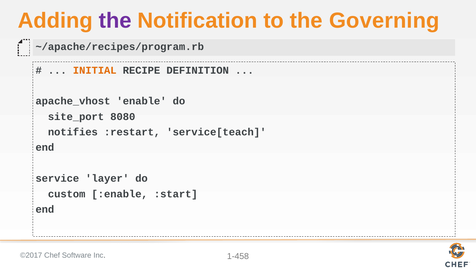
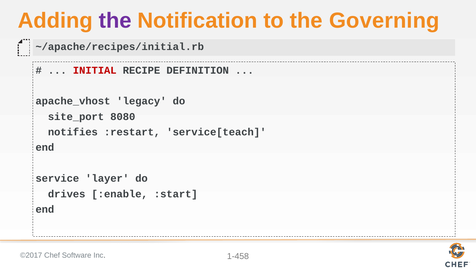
~/apache/recipes/program.rb: ~/apache/recipes/program.rb -> ~/apache/recipes/initial.rb
INITIAL colour: orange -> red
enable: enable -> legacy
custom: custom -> drives
